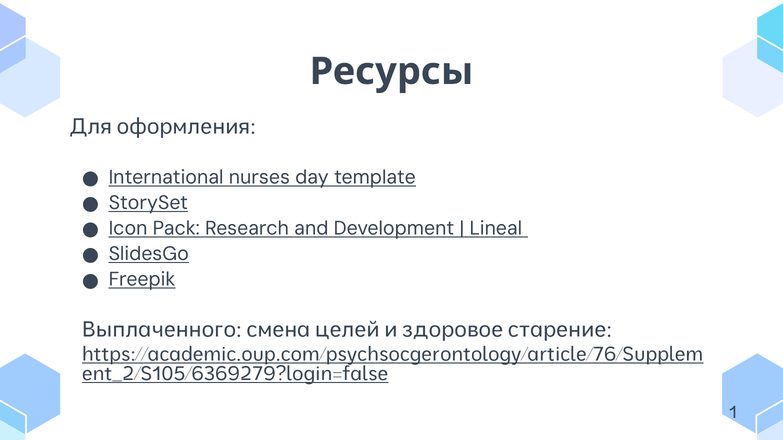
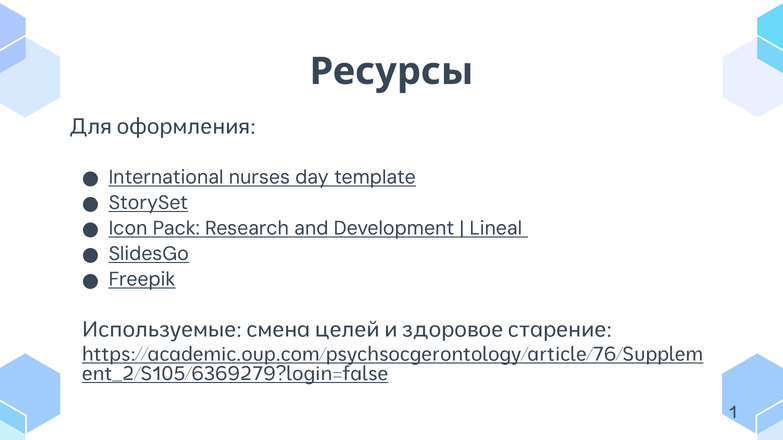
Выплаченного: Выплаченного -> Используемые
